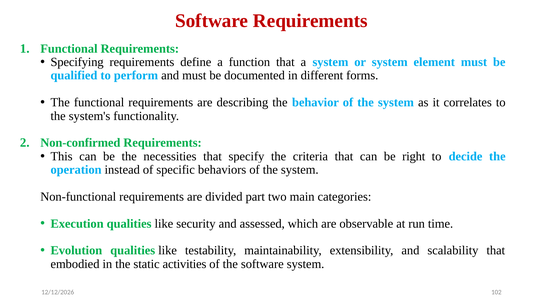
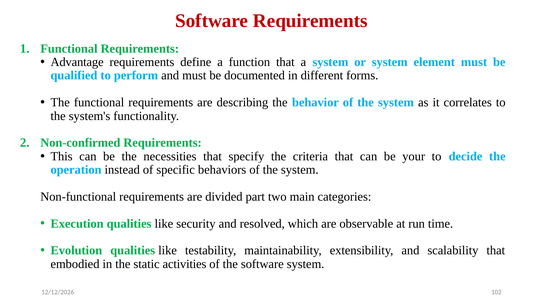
Specifying: Specifying -> Advantage
right: right -> your
assessed: assessed -> resolved
